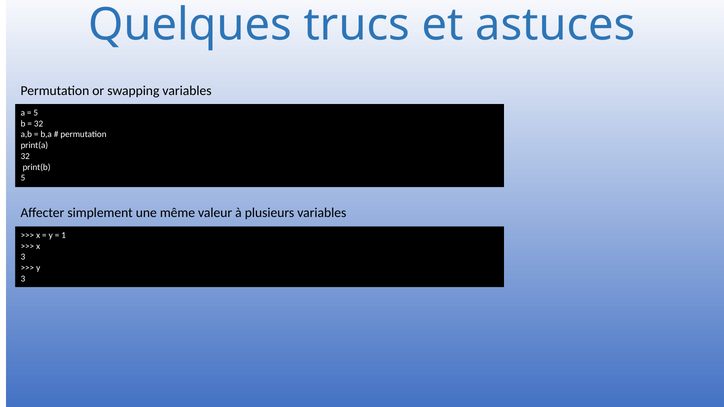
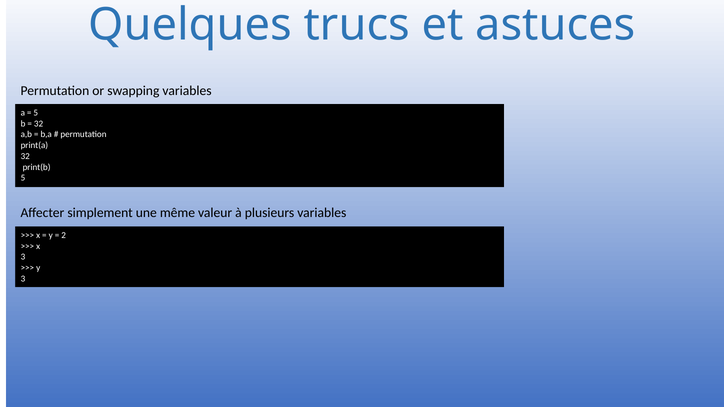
1: 1 -> 2
